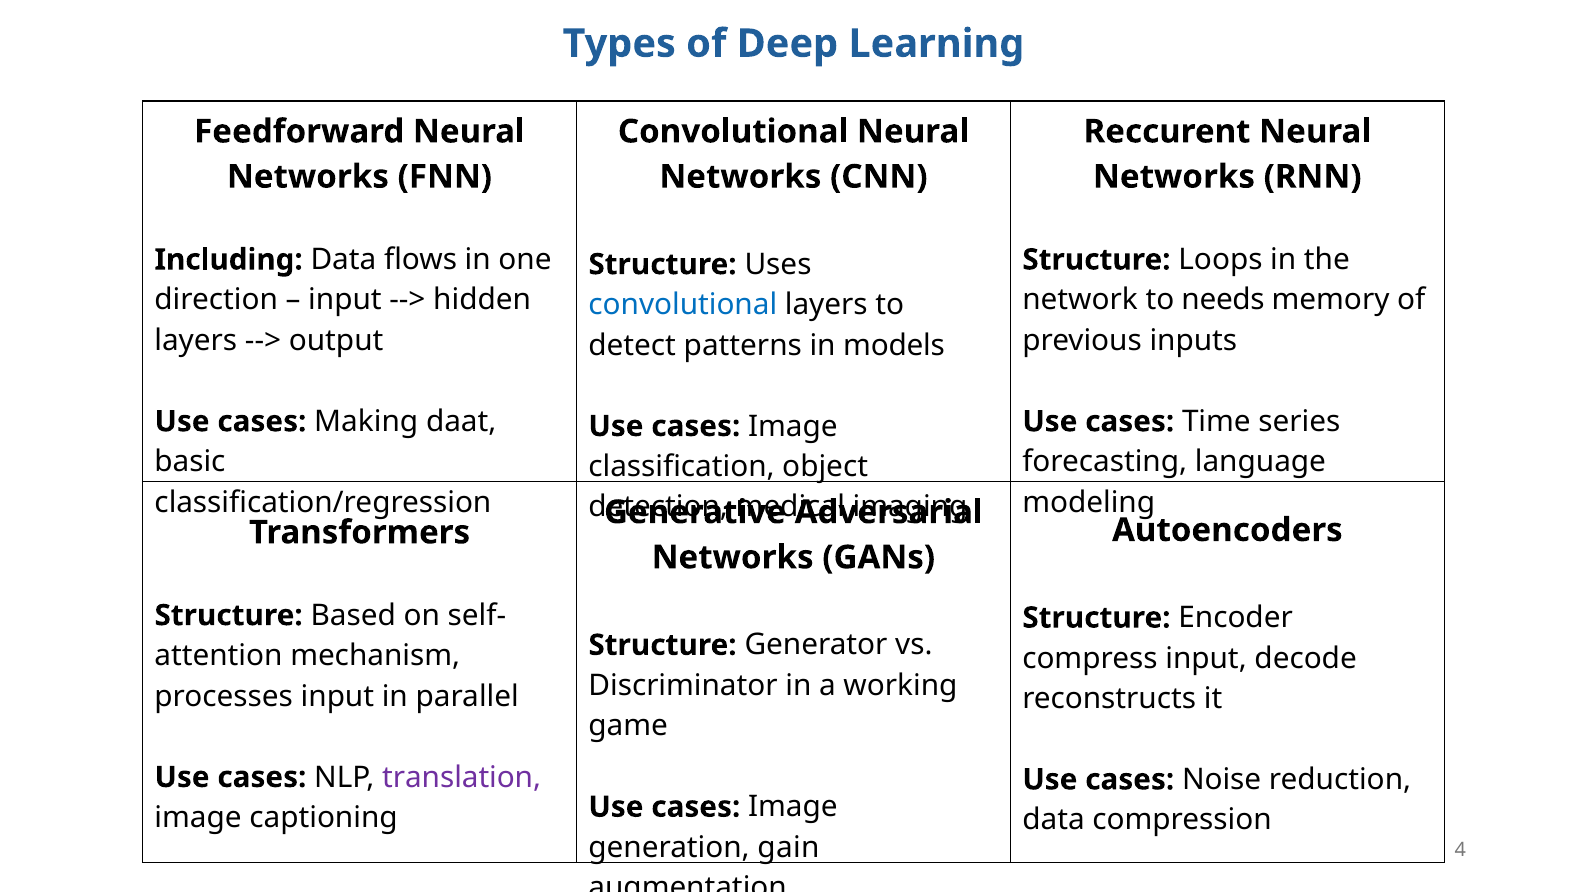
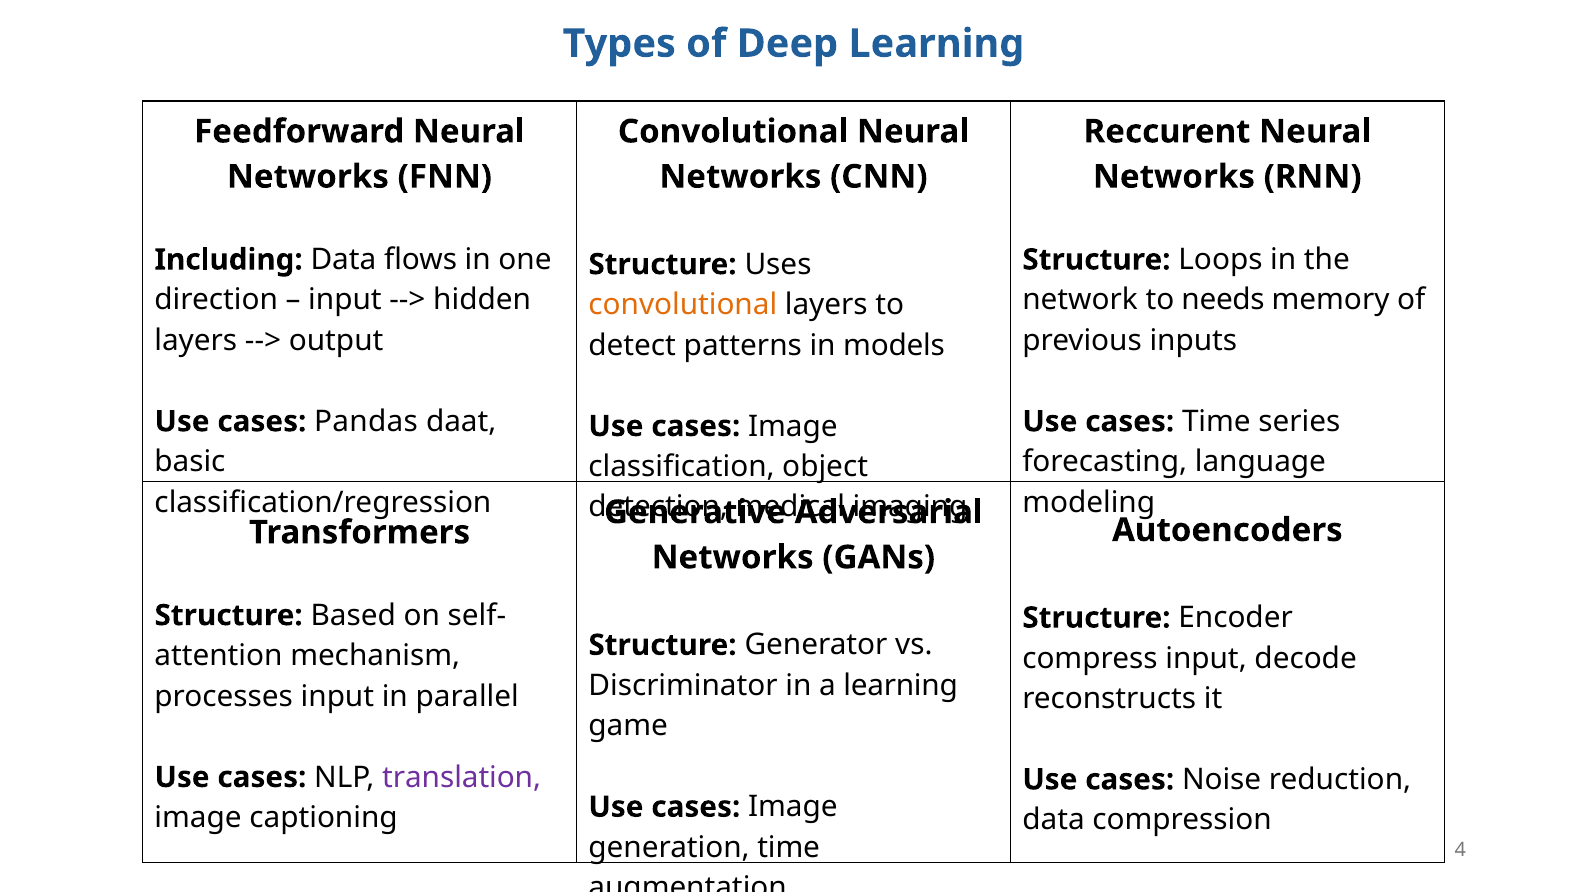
convolutional at (683, 305) colour: blue -> orange
Making: Making -> Pandas
a working: working -> learning
generation gain: gain -> time
